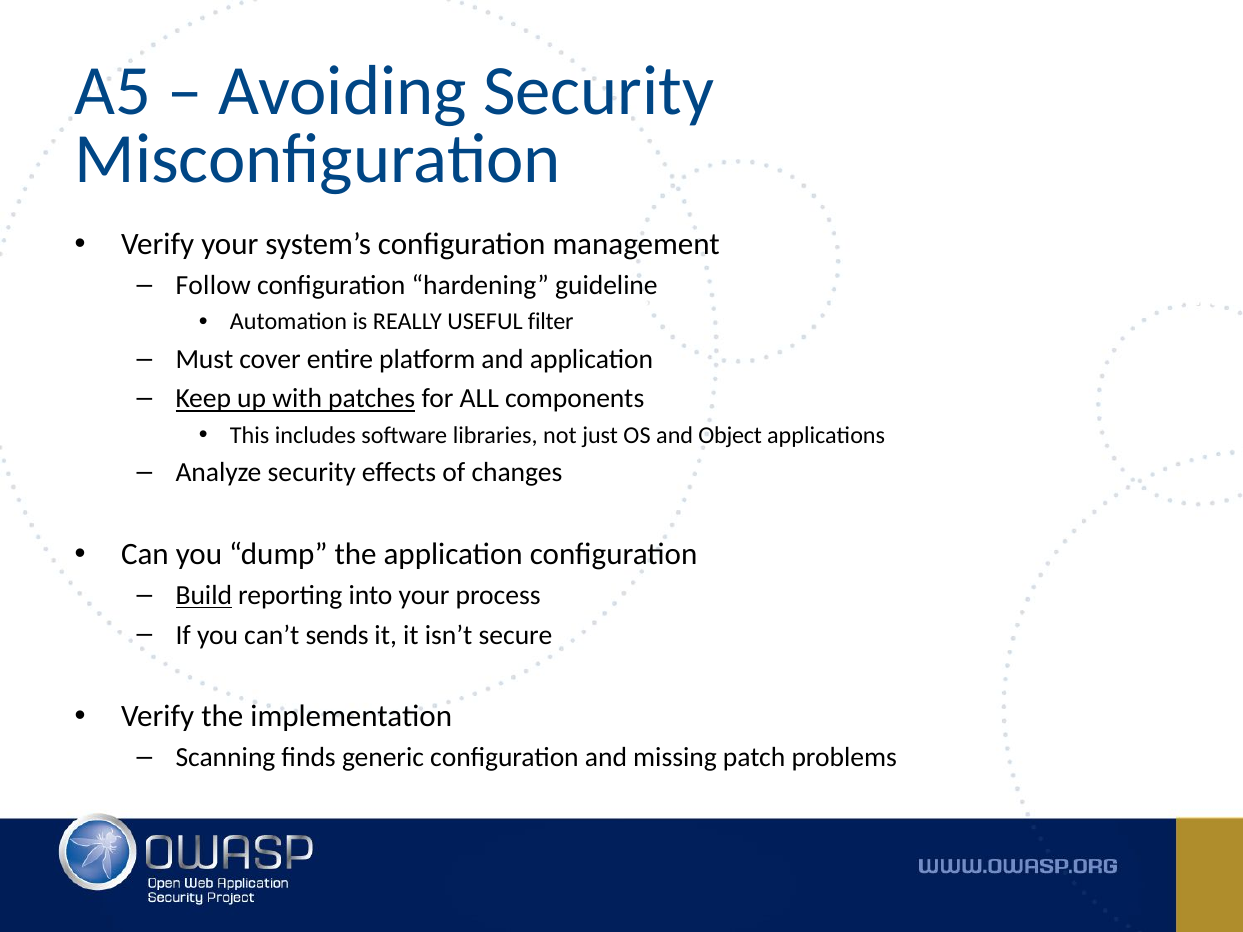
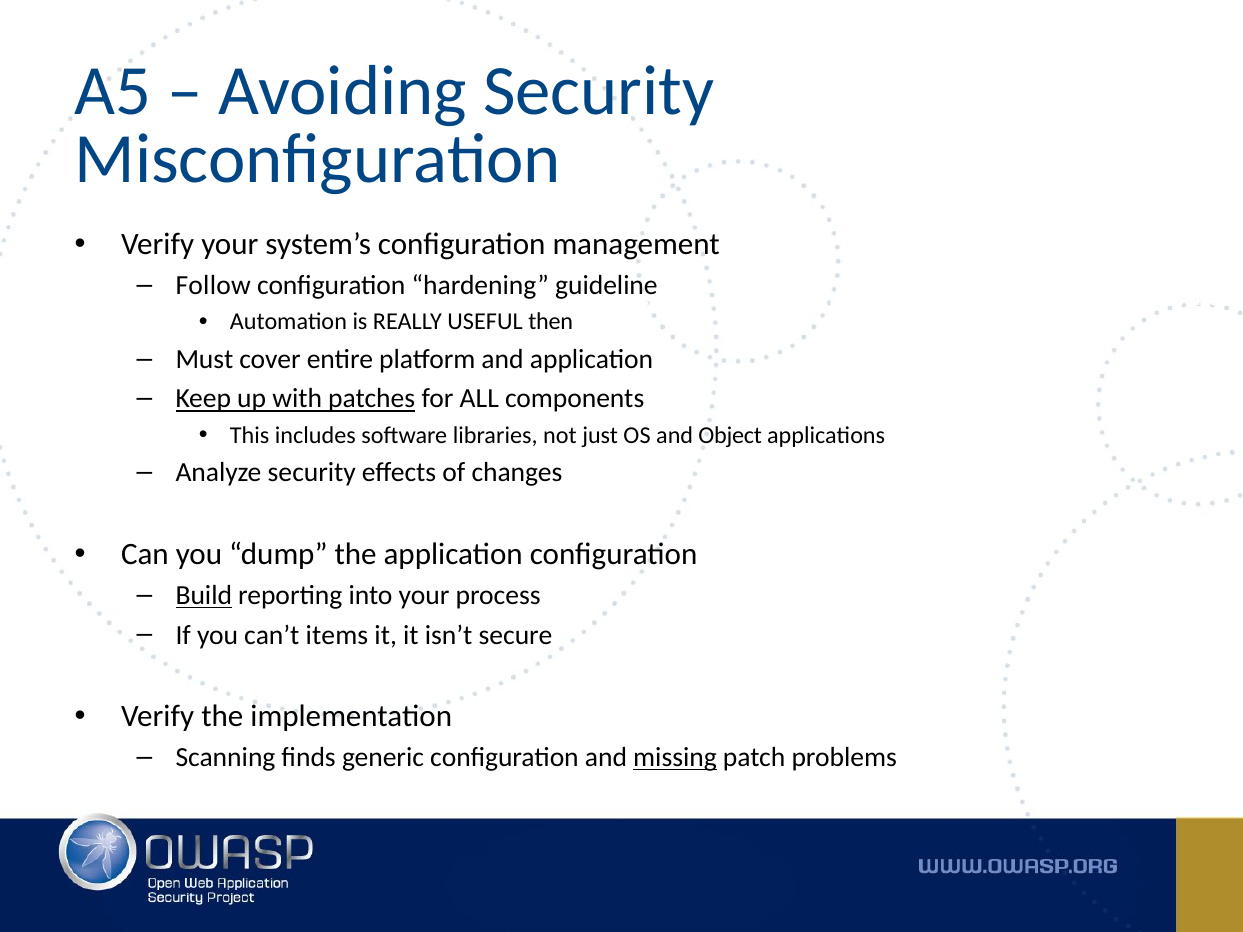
filter: filter -> then
sends: sends -> items
missing underline: none -> present
